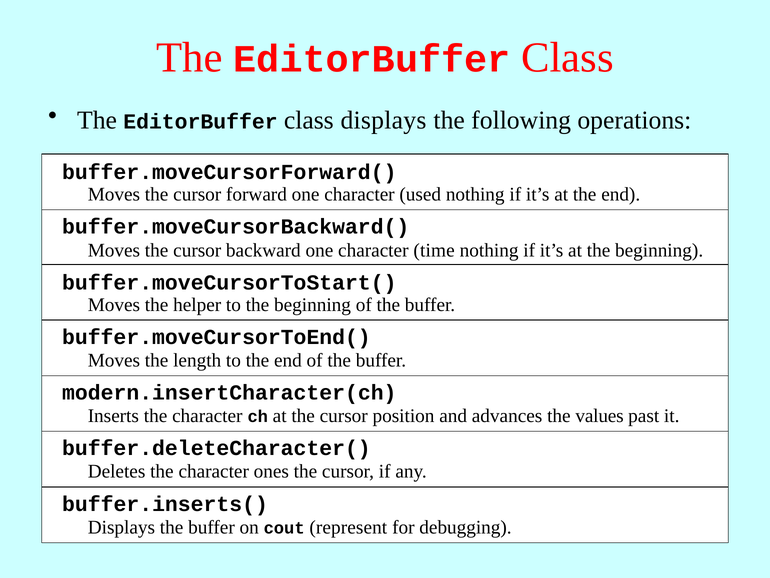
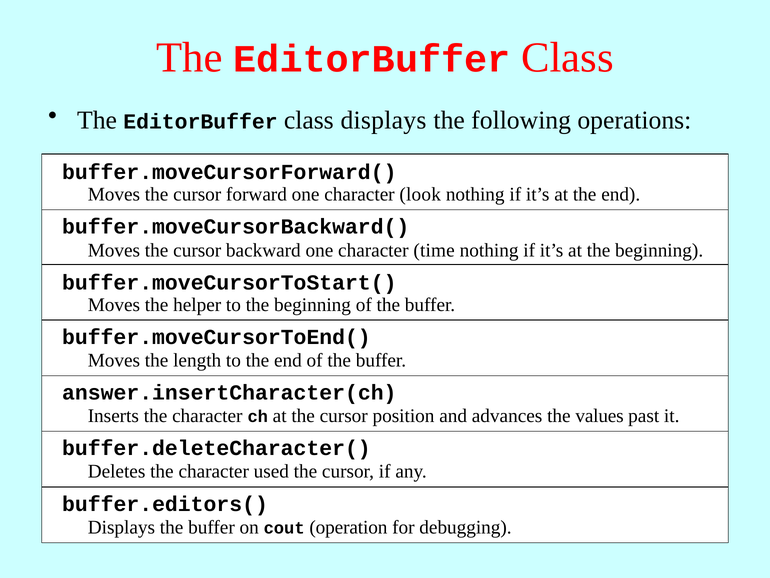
used: used -> look
modern.insertCharacter(ch: modern.insertCharacter(ch -> answer.insertCharacter(ch
ones: ones -> used
buffer.inserts(: buffer.inserts( -> buffer.editors(
represent: represent -> operation
